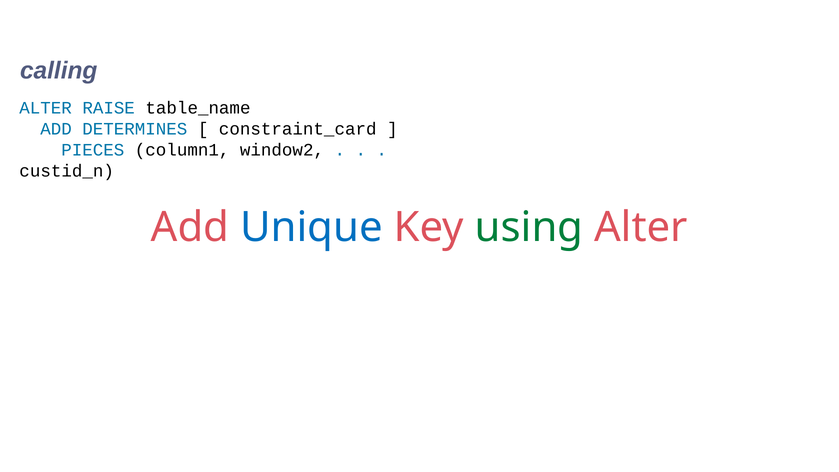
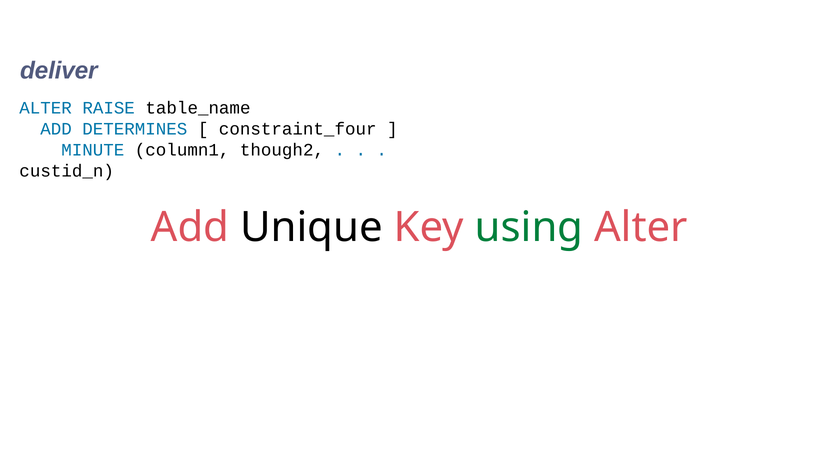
calling: calling -> deliver
constraint_card: constraint_card -> constraint_four
PIECES: PIECES -> MINUTE
window2: window2 -> though2
Unique colour: blue -> black
